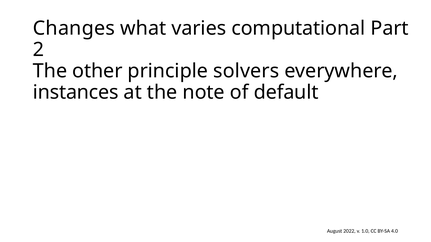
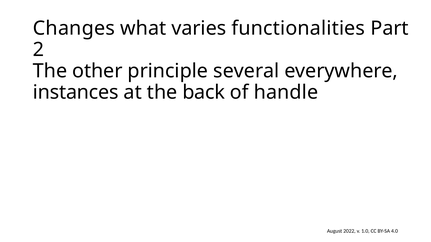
computational: computational -> functionalities
solvers: solvers -> several
note: note -> back
default: default -> handle
